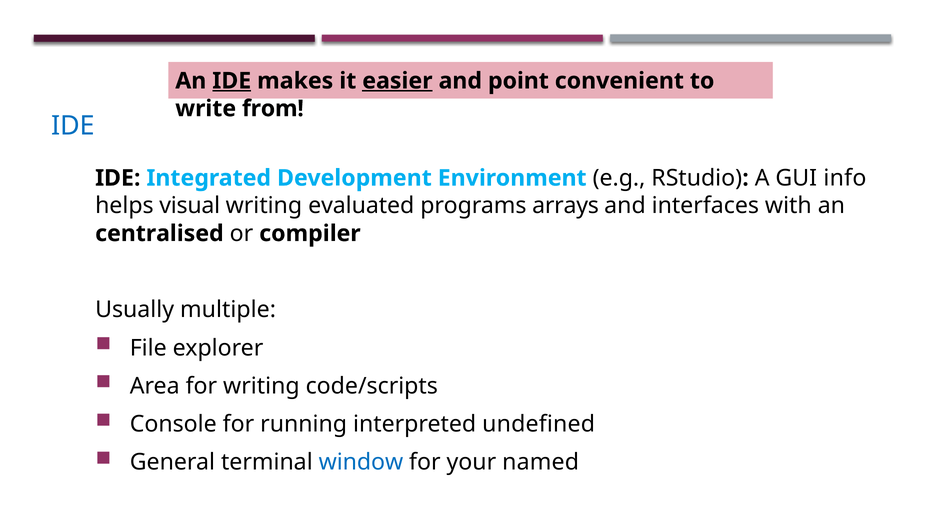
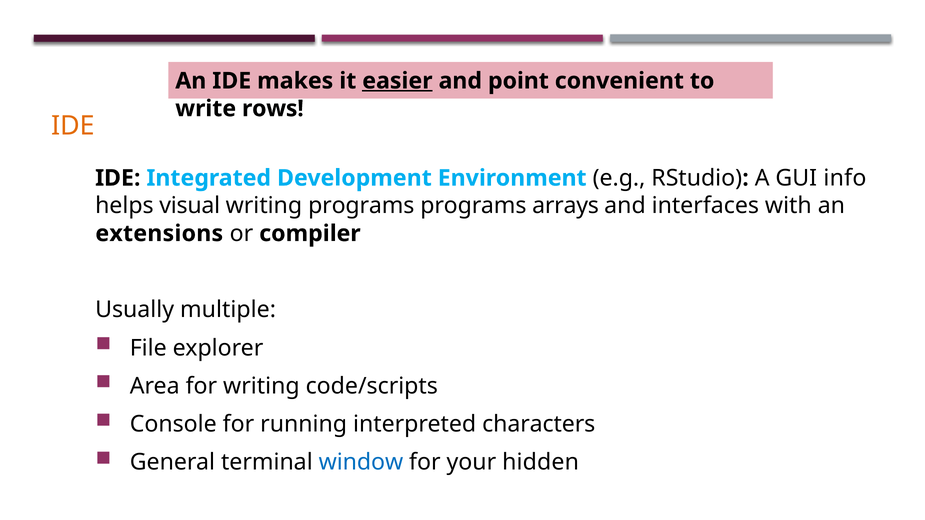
IDE at (232, 81) underline: present -> none
from: from -> rows
IDE at (73, 126) colour: blue -> orange
writing evaluated: evaluated -> programs
centralised: centralised -> extensions
undefined: undefined -> characters
named: named -> hidden
